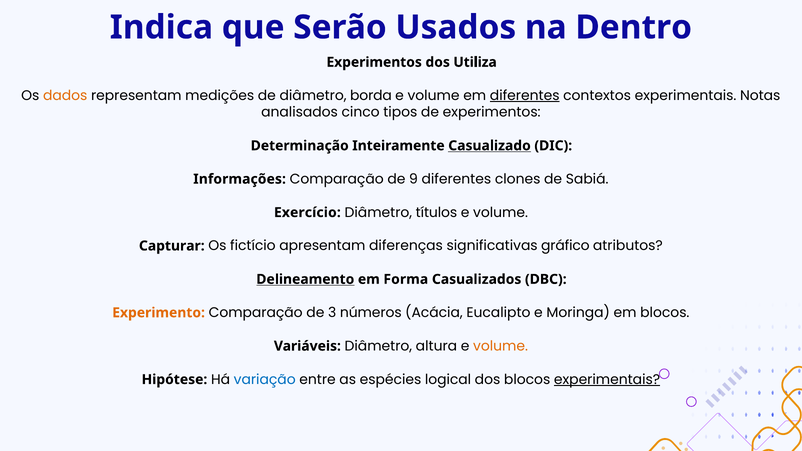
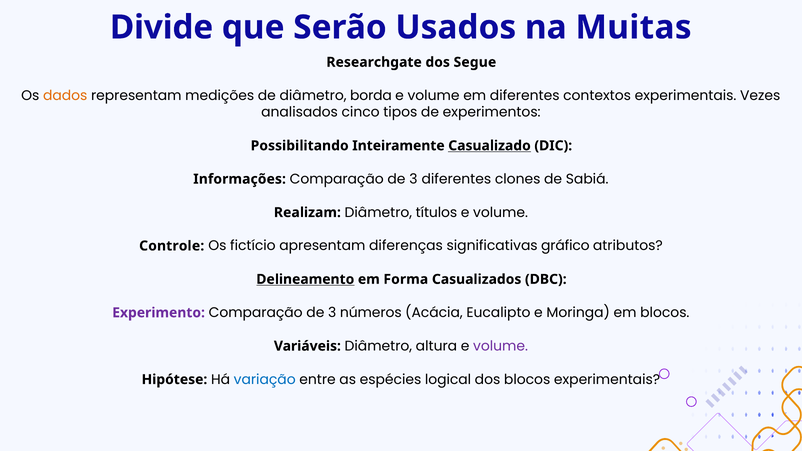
Indica: Indica -> Divide
Dentro: Dentro -> Muitas
Experimentos at (374, 62): Experimentos -> Researchgate
Utiliza: Utiliza -> Segue
diferentes at (525, 96) underline: present -> none
Notas: Notas -> Vezes
Determinação: Determinação -> Possibilitando
9 at (414, 179): 9 -> 3
Exercício: Exercício -> Realizam
Capturar: Capturar -> Controle
Experimento colour: orange -> purple
volume at (501, 346) colour: orange -> purple
experimentais at (607, 380) underline: present -> none
